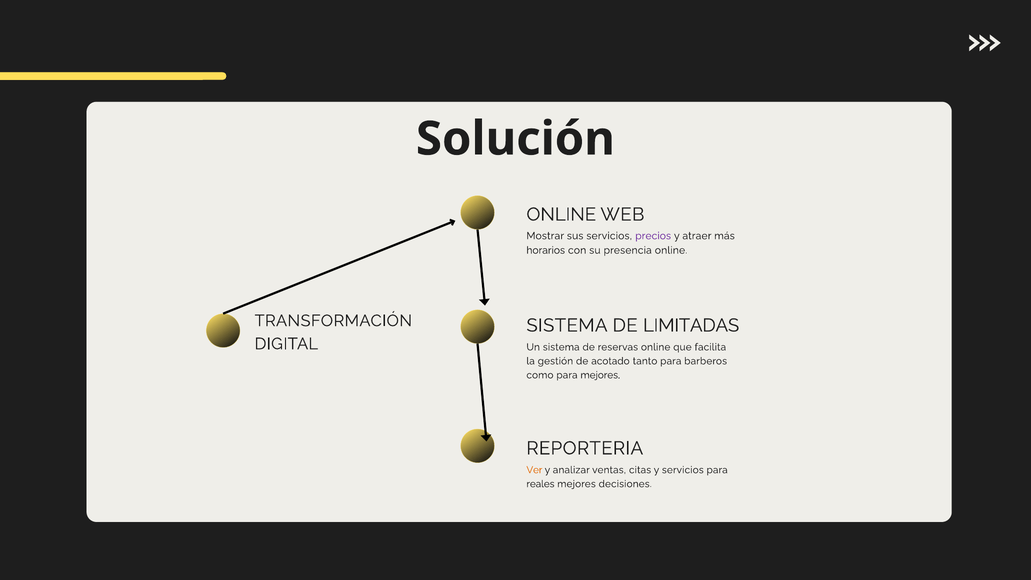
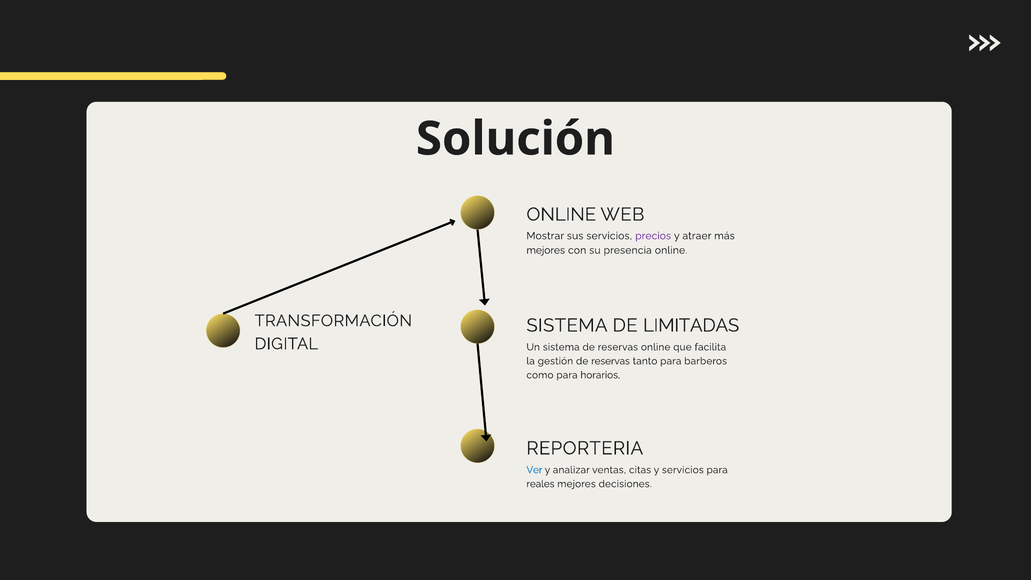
horarios at (546, 250): horarios -> mejores
gestión de acotado: acotado -> reservas
para mejores: mejores -> horarios
Ver colour: orange -> blue
